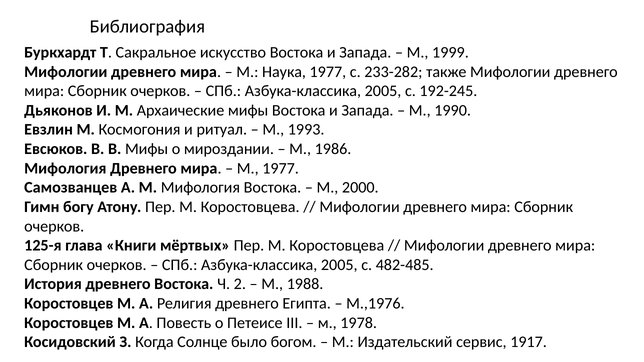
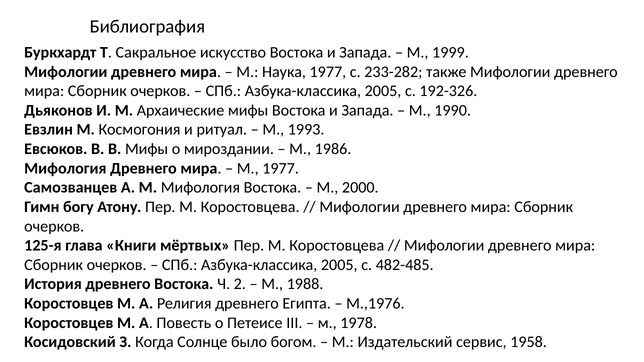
192-245: 192-245 -> 192-326
1917: 1917 -> 1958
